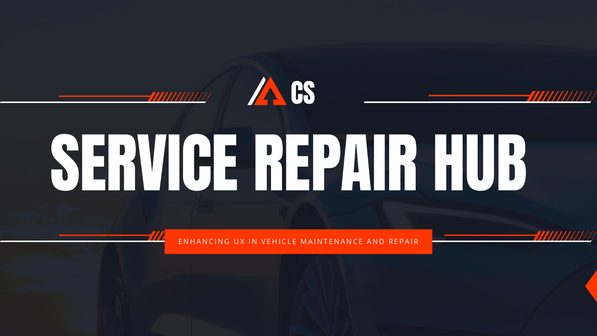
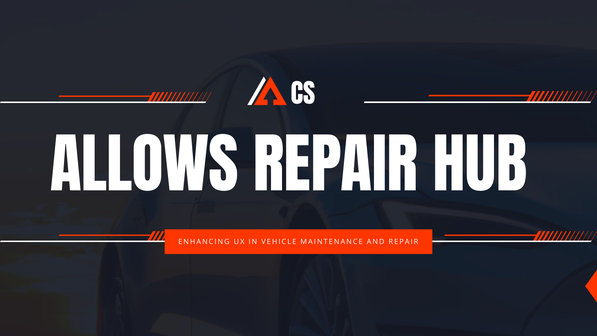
SERVICE: SERVICE -> ALLOWS
